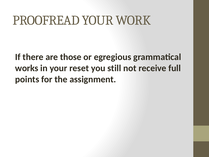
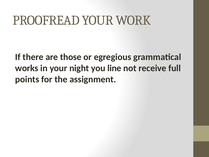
reset: reset -> night
still: still -> line
